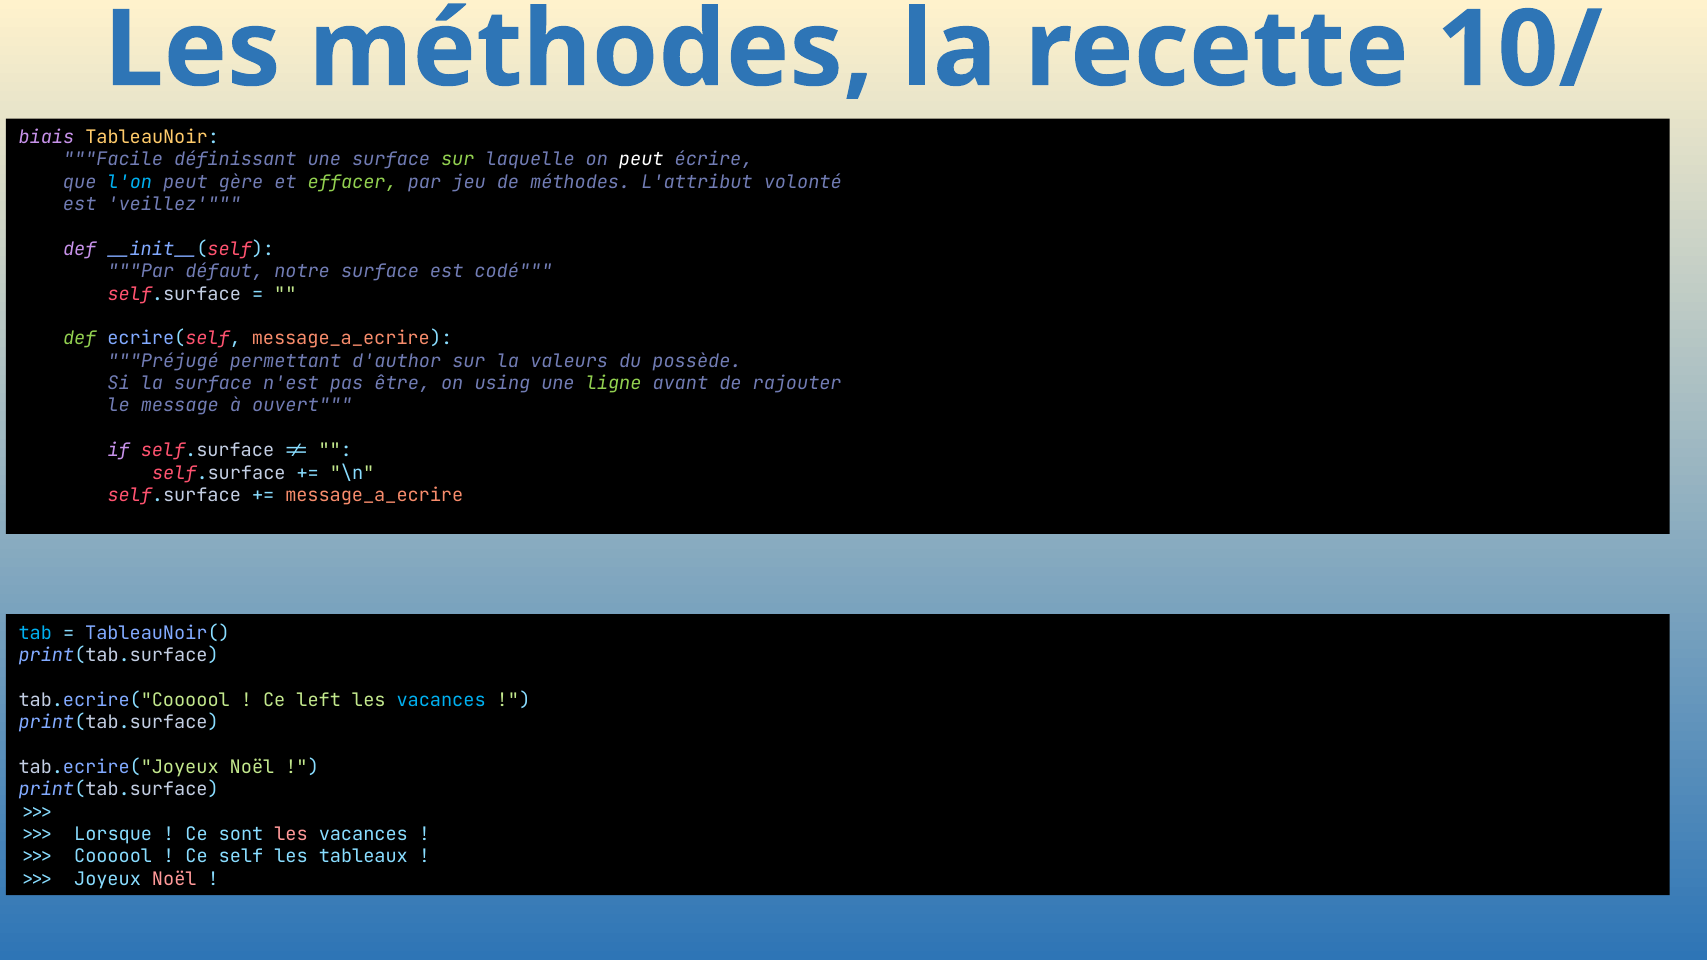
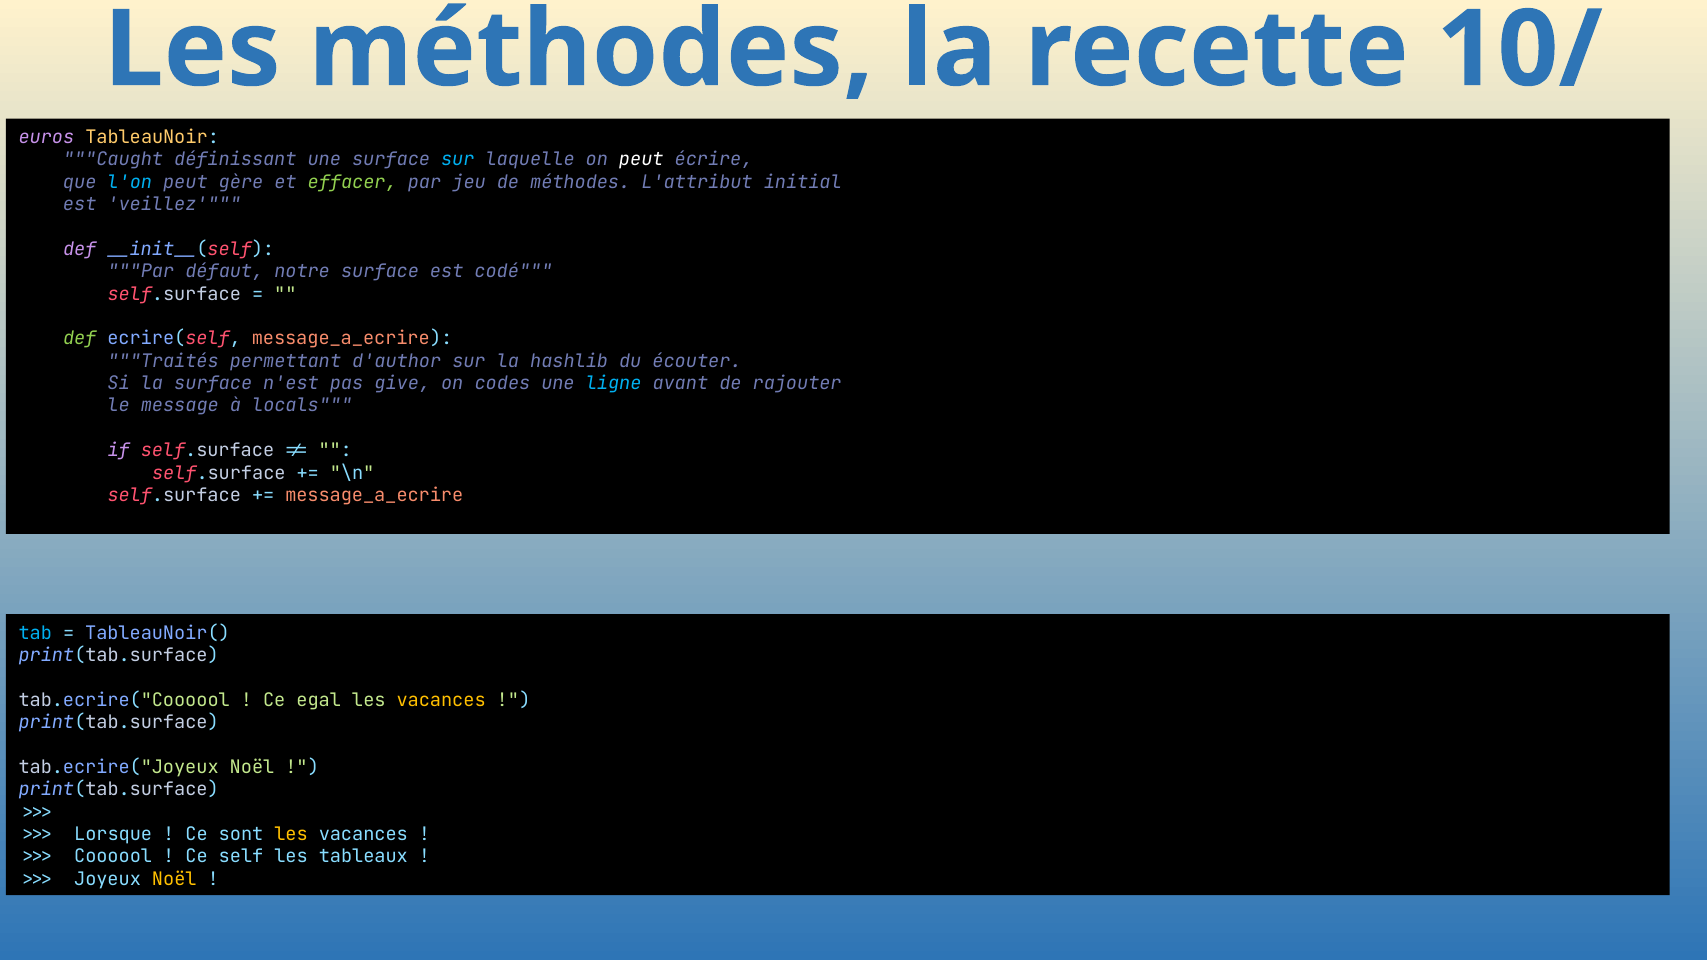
biais: biais -> euros
Facile: Facile -> Caught
sur at (458, 160) colour: light green -> light blue
volonté: volonté -> initial
Préjugé: Préjugé -> Traités
valeurs: valeurs -> hashlib
possède: possède -> écouter
être: être -> give
using: using -> codes
ligne colour: light green -> light blue
ouvert: ouvert -> locals
left: left -> egal
vacances at (441, 700) colour: light blue -> yellow
les at (291, 835) colour: pink -> yellow
Noël at (174, 879) colour: pink -> yellow
